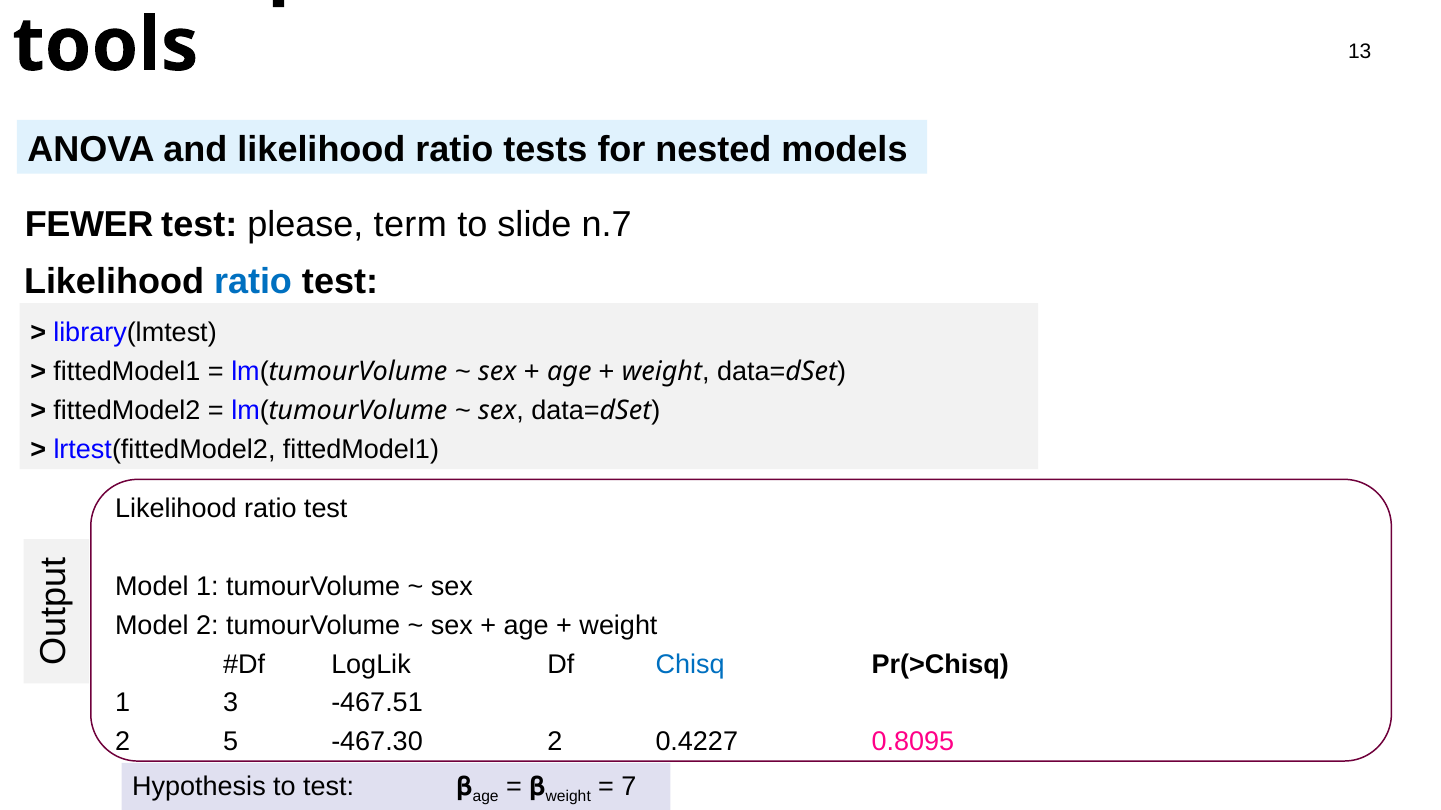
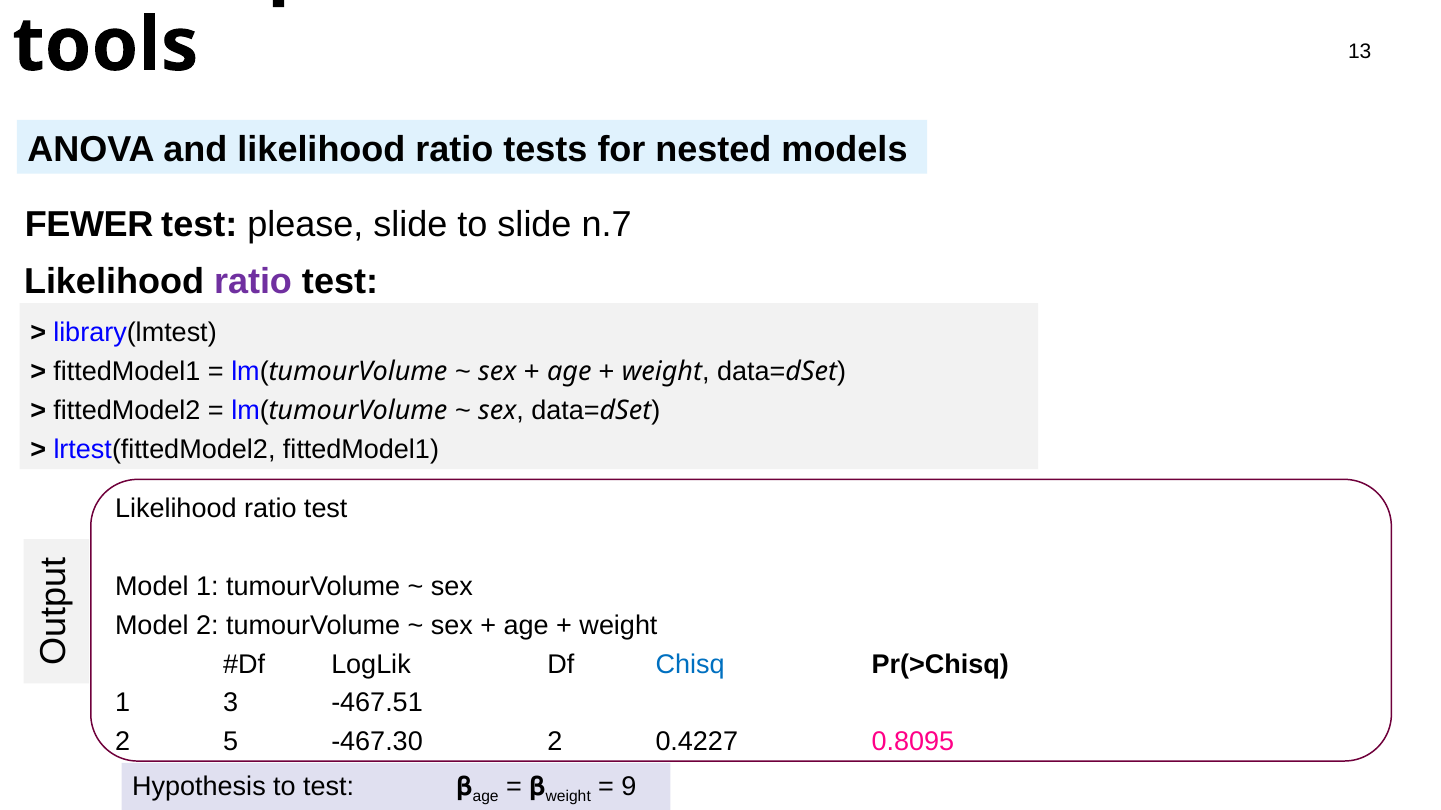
please term: term -> slide
ratio at (253, 282) colour: blue -> purple
7: 7 -> 9
